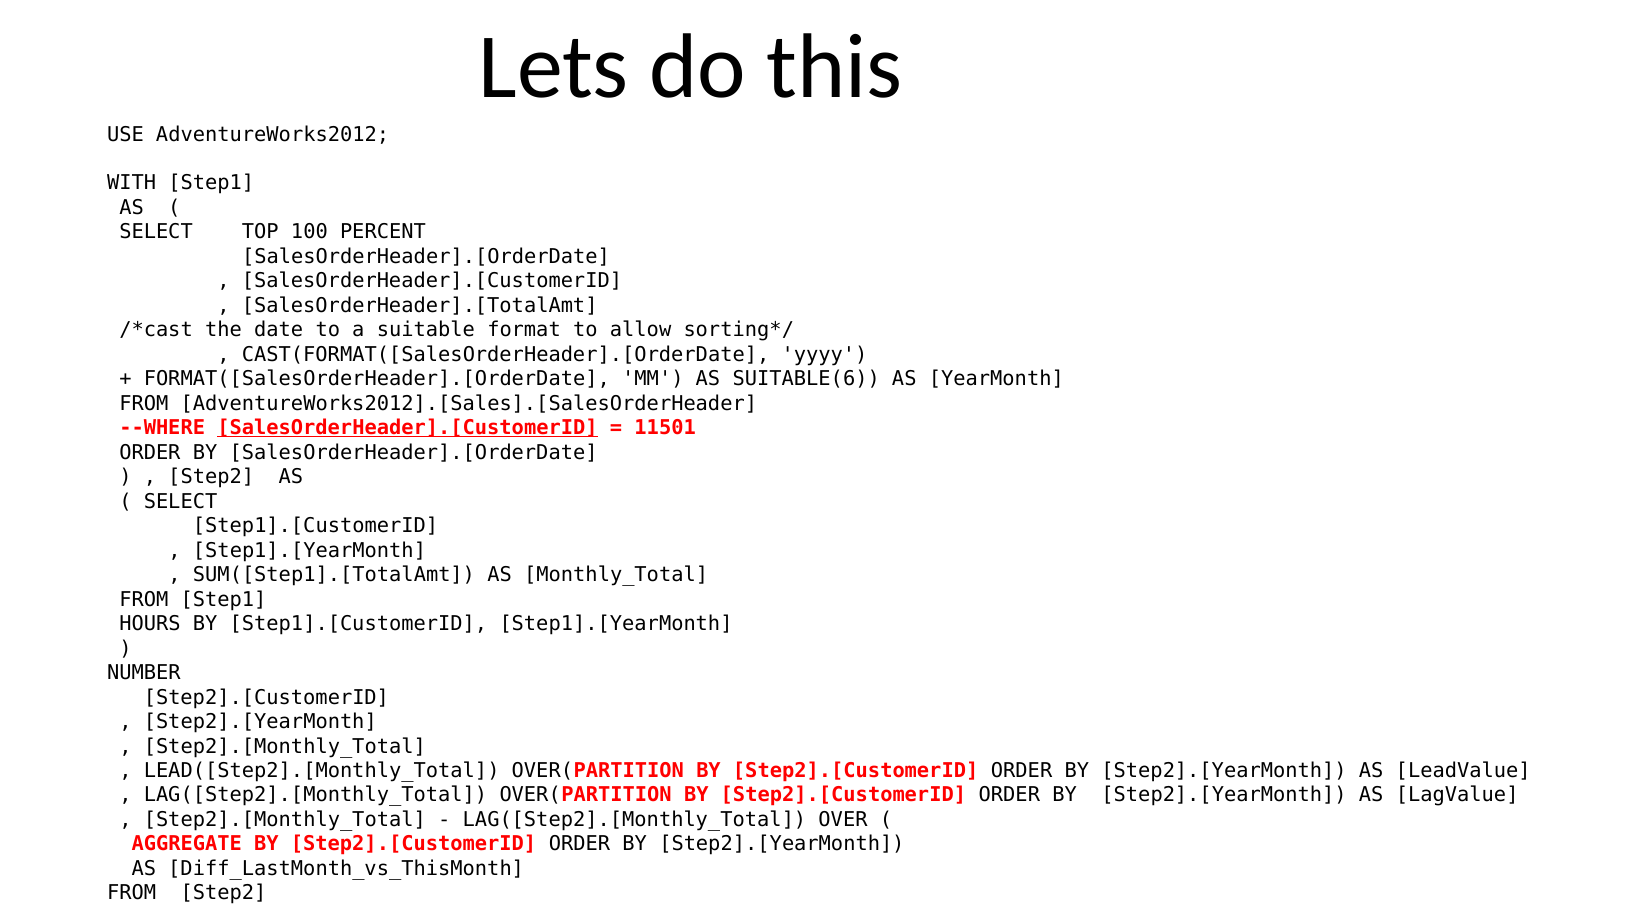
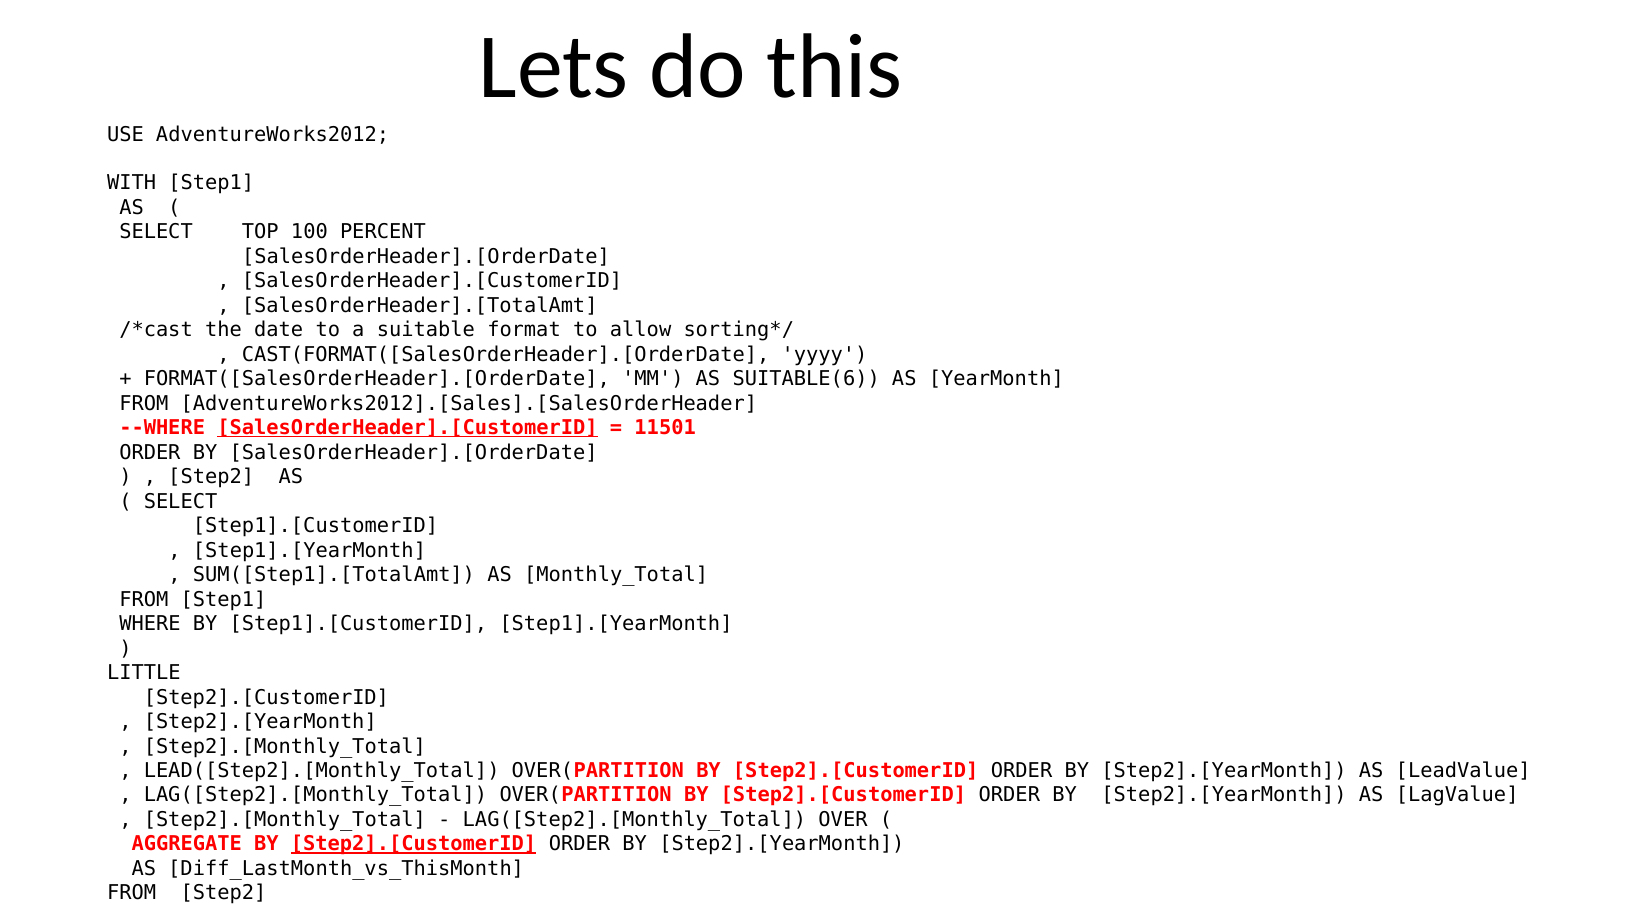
HOURS: HOURS -> WHERE
NUMBER: NUMBER -> LITTLE
Step2].[CustomerID at (414, 844) underline: none -> present
